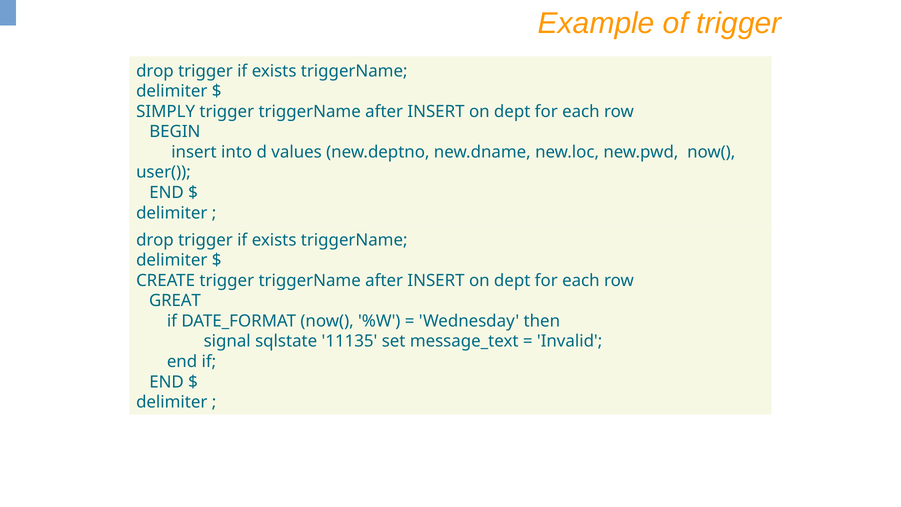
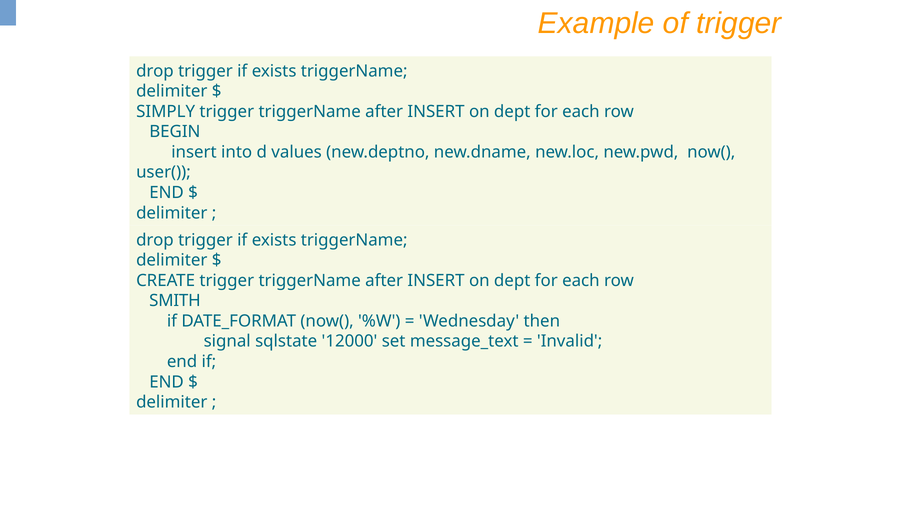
GREAT: GREAT -> SMITH
11135: 11135 -> 12000
